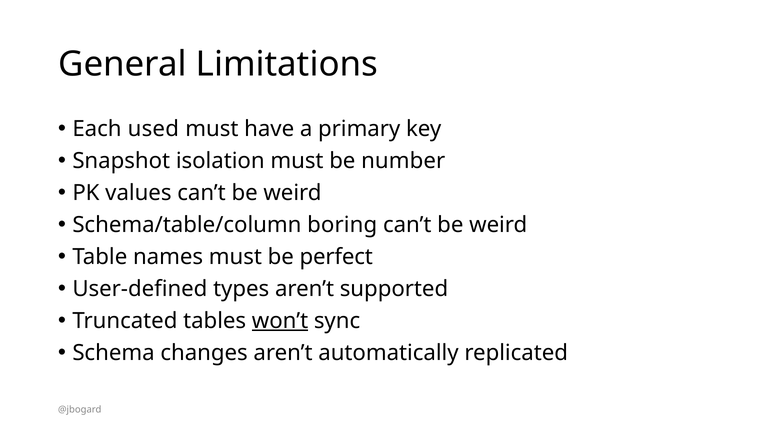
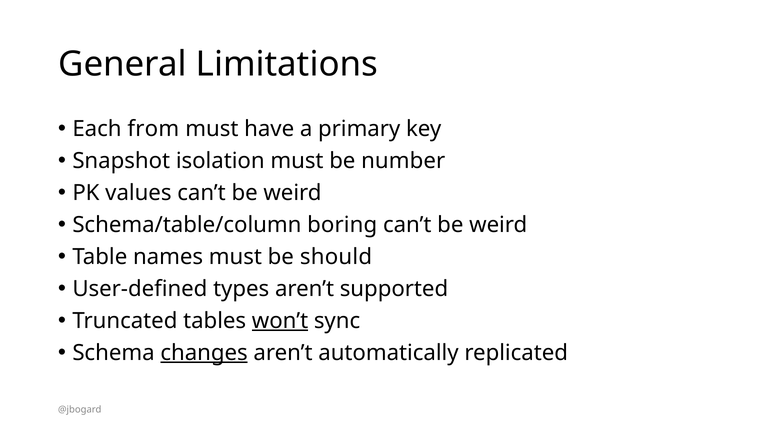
used: used -> from
perfect: perfect -> should
changes underline: none -> present
